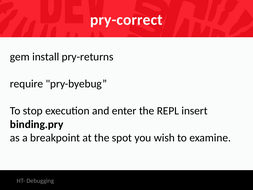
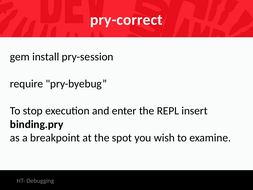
pry-returns: pry-returns -> pry-session
